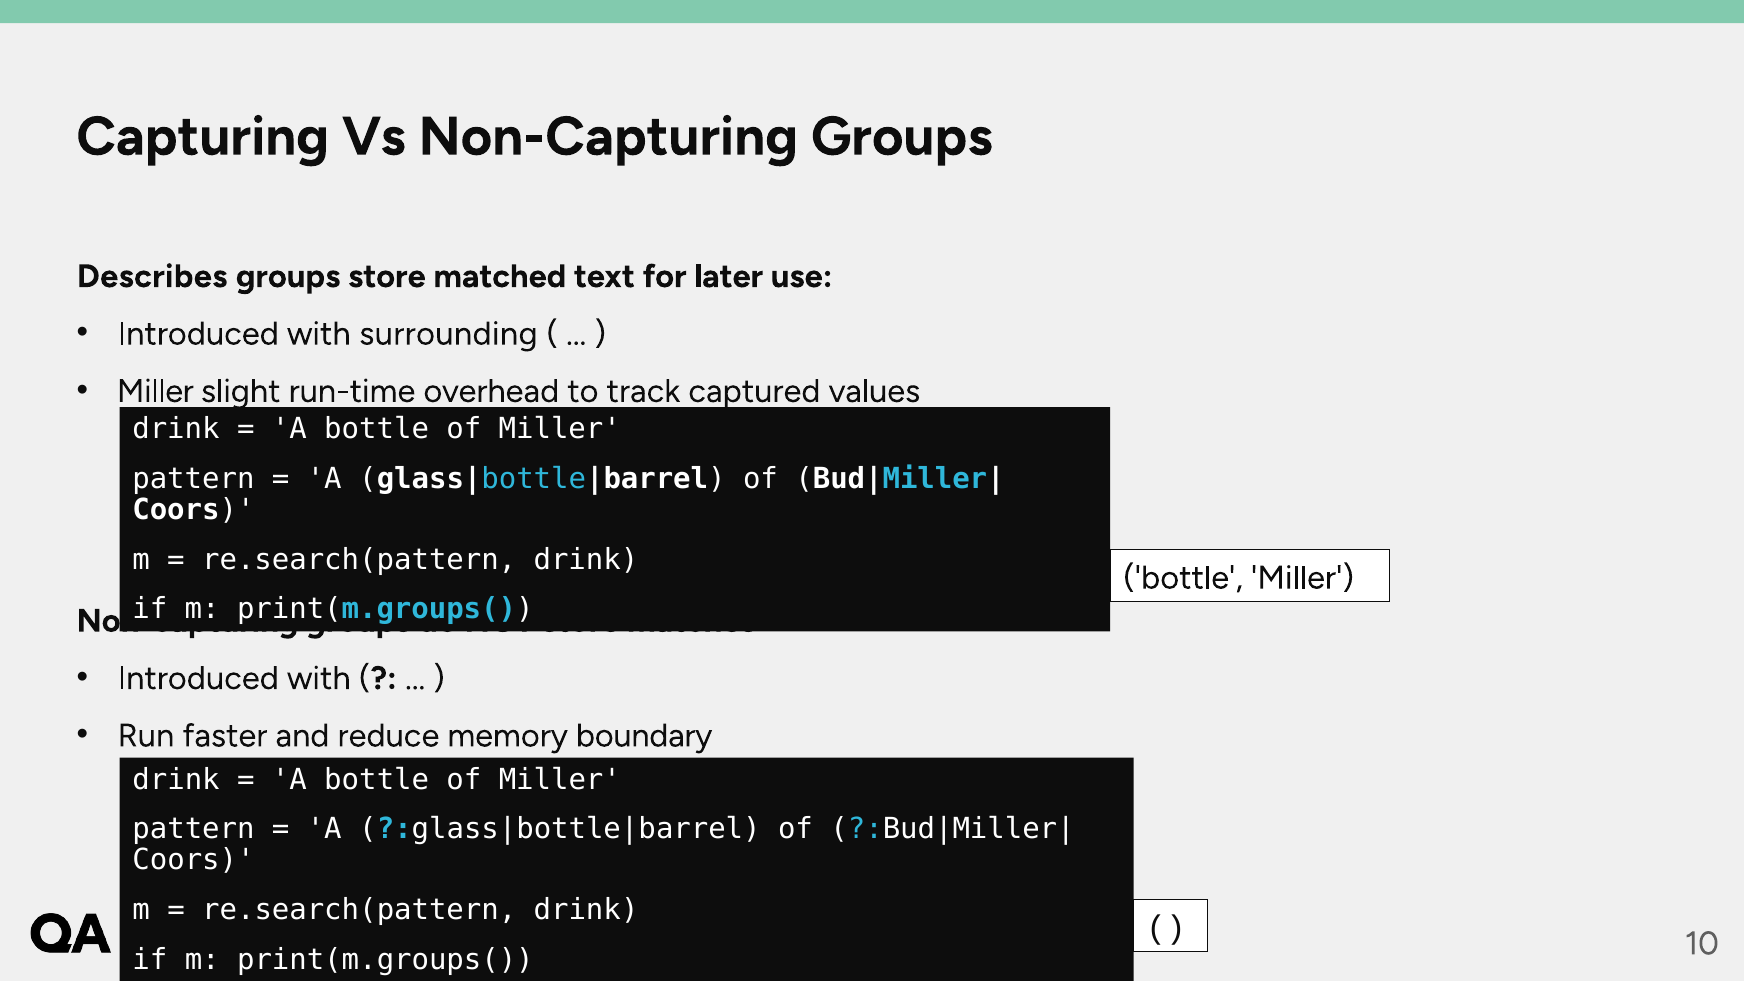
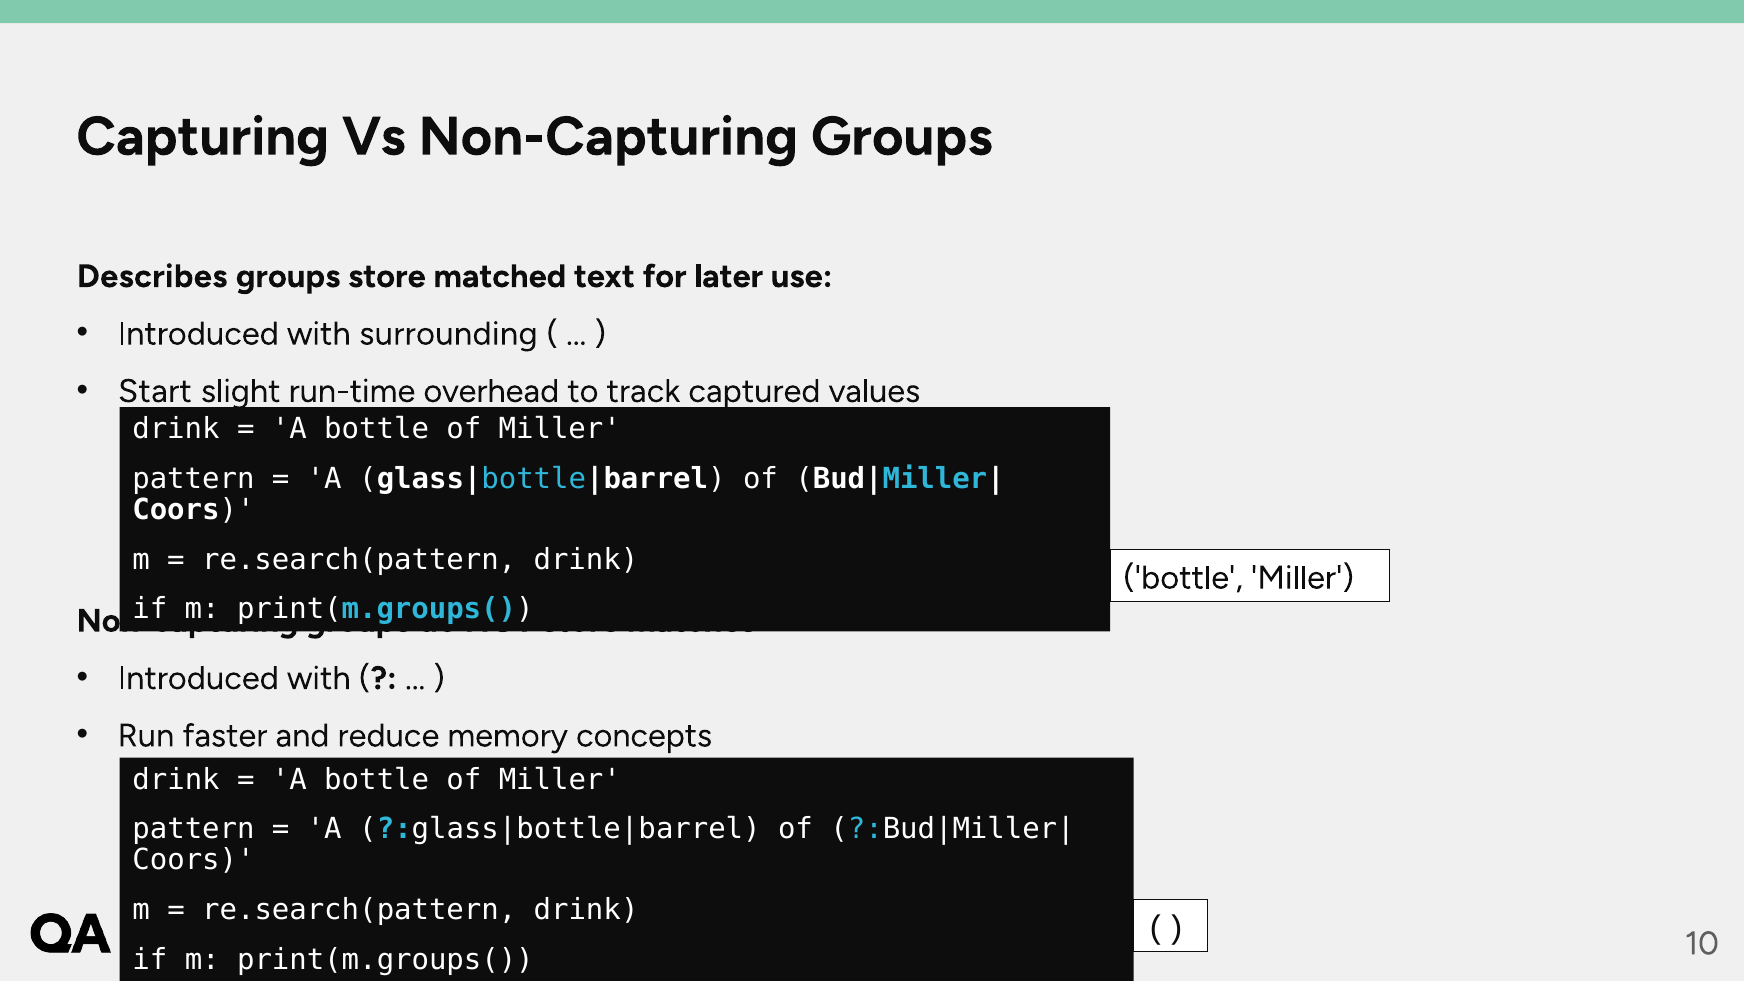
Miller at (155, 391): Miller -> Start
boundary: boundary -> concepts
